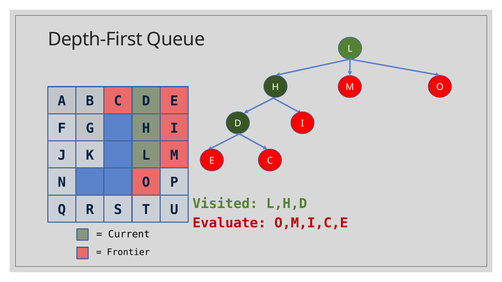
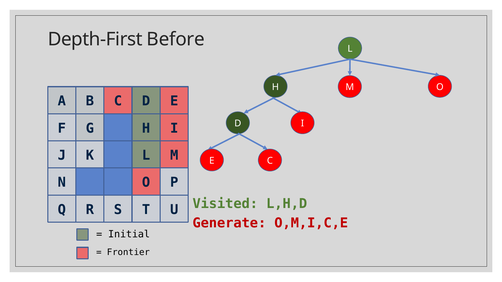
Queue: Queue -> Before
Evaluate: Evaluate -> Generate
Current: Current -> Initial
